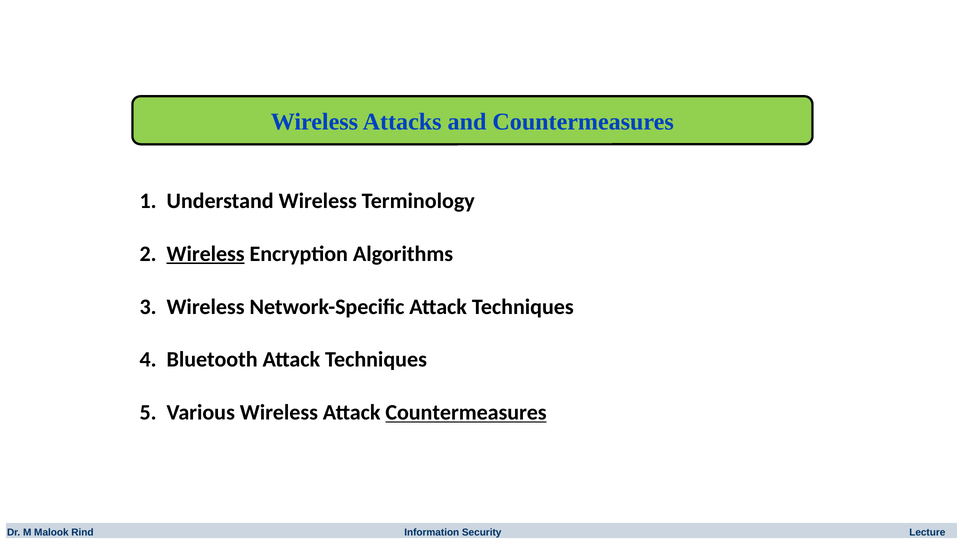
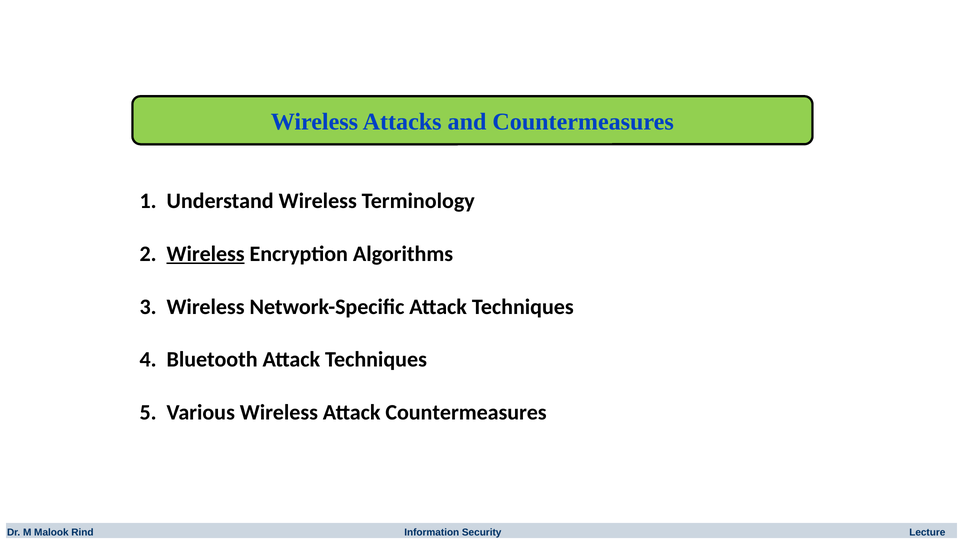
Countermeasures at (466, 413) underline: present -> none
